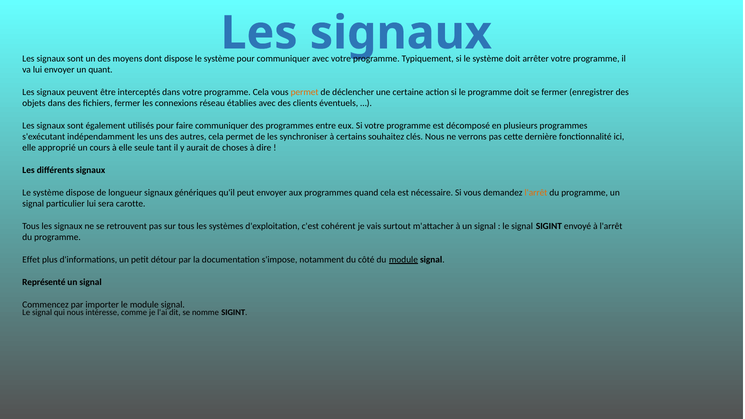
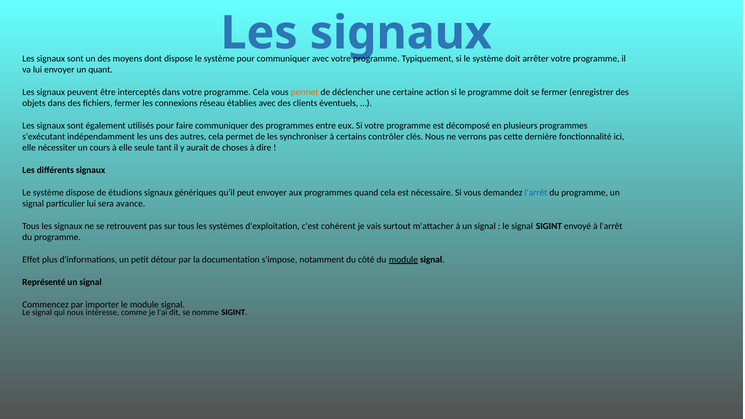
souhaitez: souhaitez -> contrôler
approprié: approprié -> nécessiter
longueur: longueur -> étudions
l'arrêt at (536, 193) colour: orange -> blue
carotte: carotte -> avance
